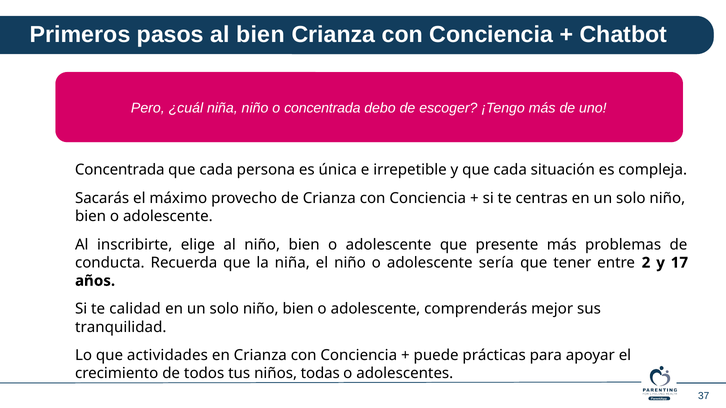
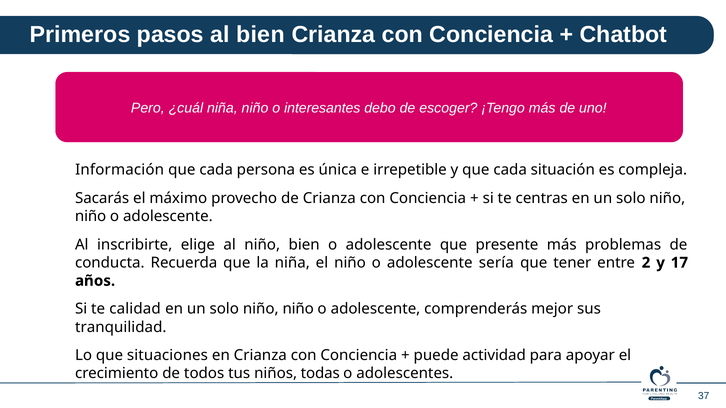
o concentrada: concentrada -> interesantes
Concentrada at (120, 170): Concentrada -> Información
bien at (91, 217): bien -> niño
bien at (298, 309): bien -> niño
actividades: actividades -> situaciones
prácticas: prácticas -> actividad
